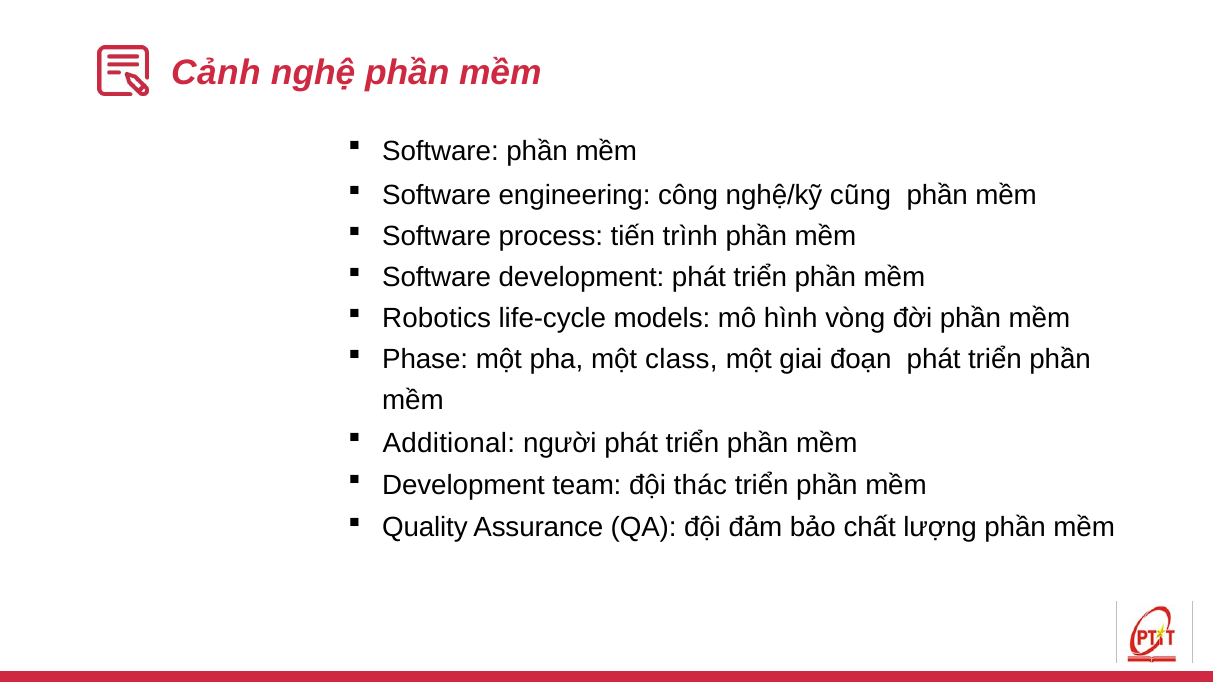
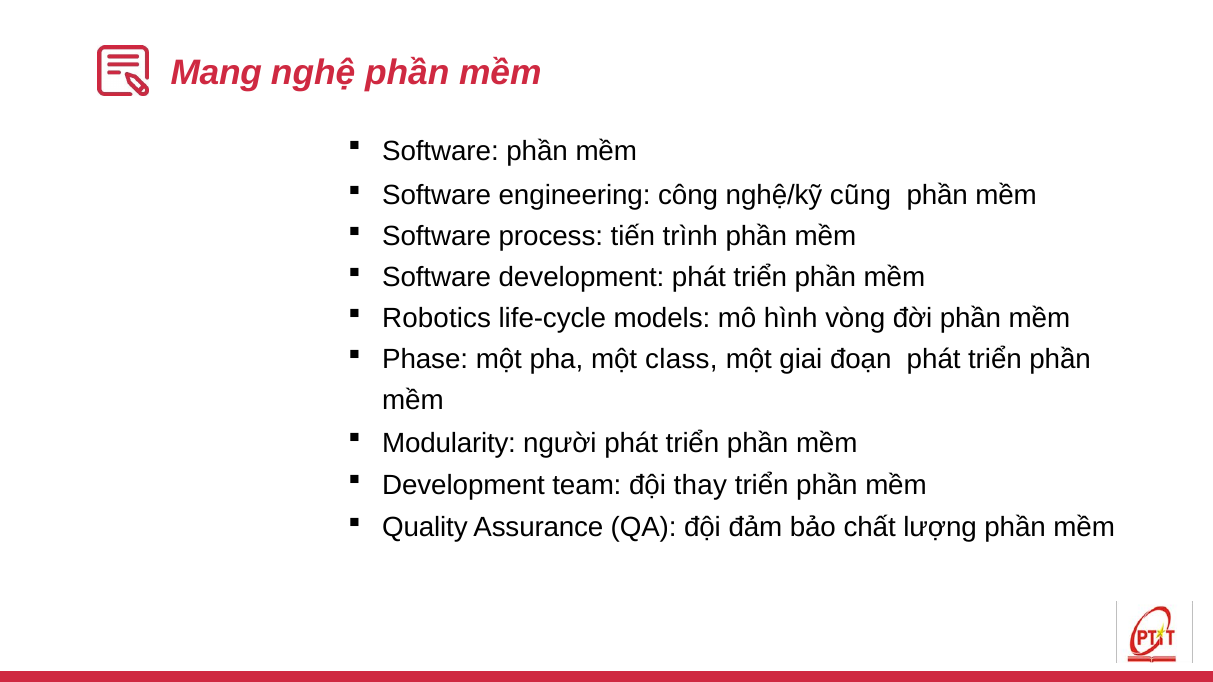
Cảnh: Cảnh -> Mang
Additional: Additional -> Modularity
thác: thác -> thay
